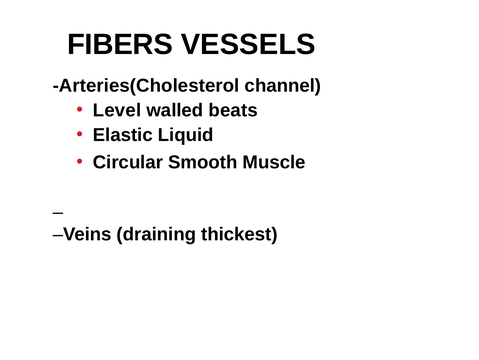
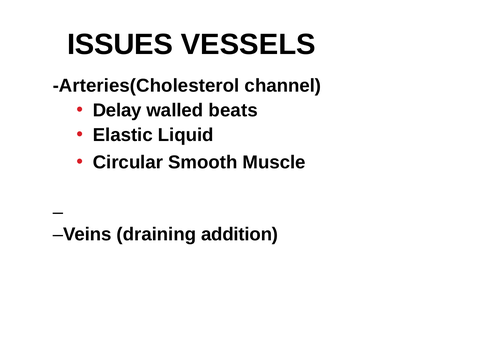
FIBERS: FIBERS -> ISSUES
Level: Level -> Delay
thickest: thickest -> addition
